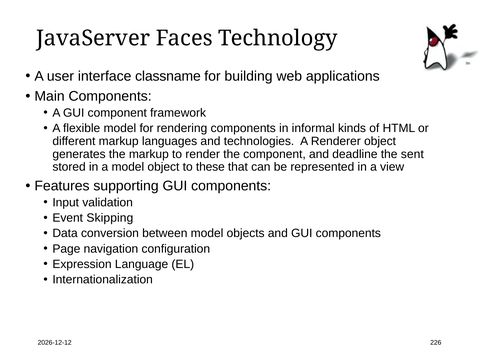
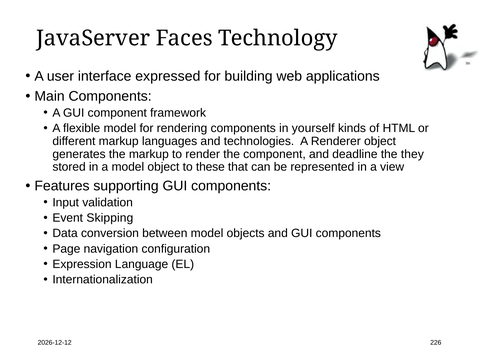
classname: classname -> expressed
informal: informal -> yourself
sent: sent -> they
